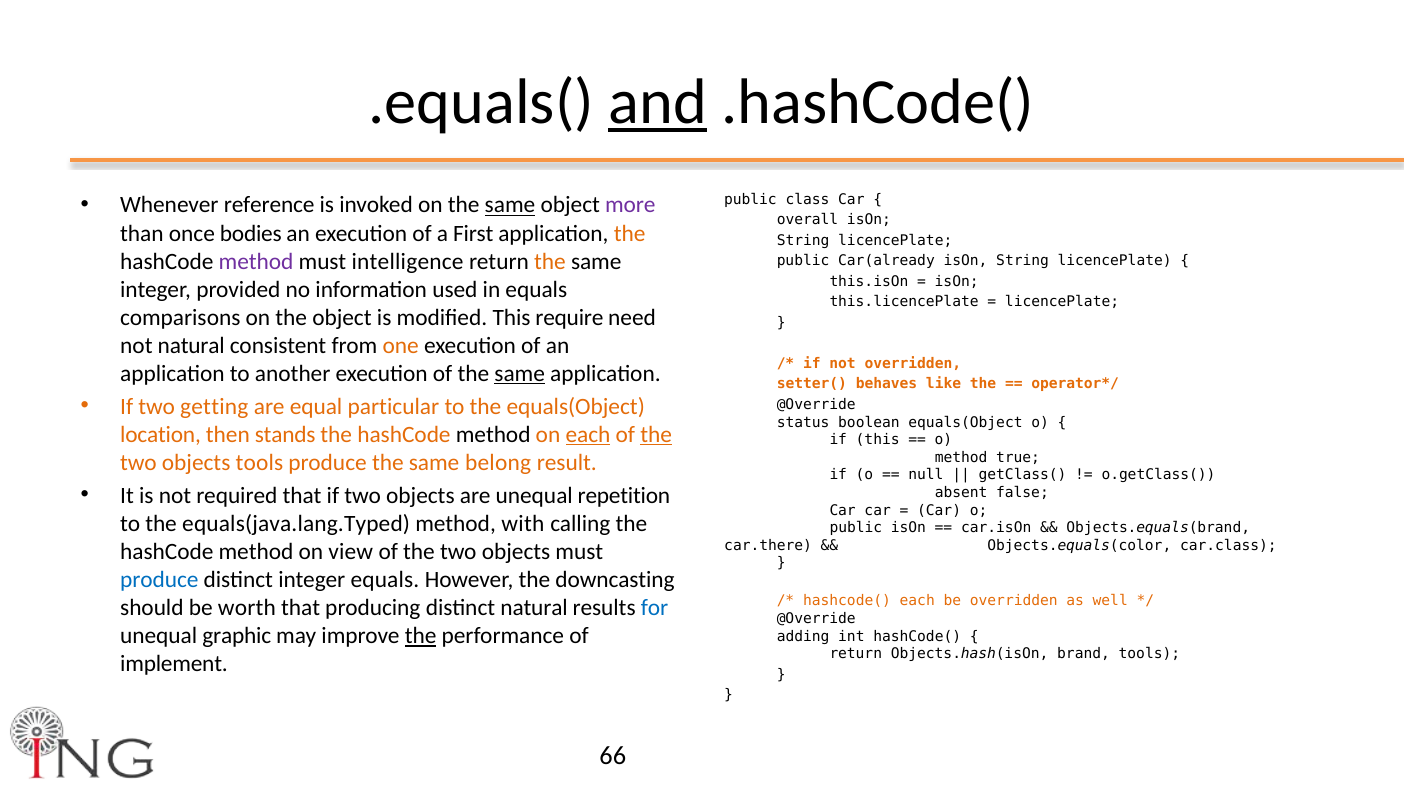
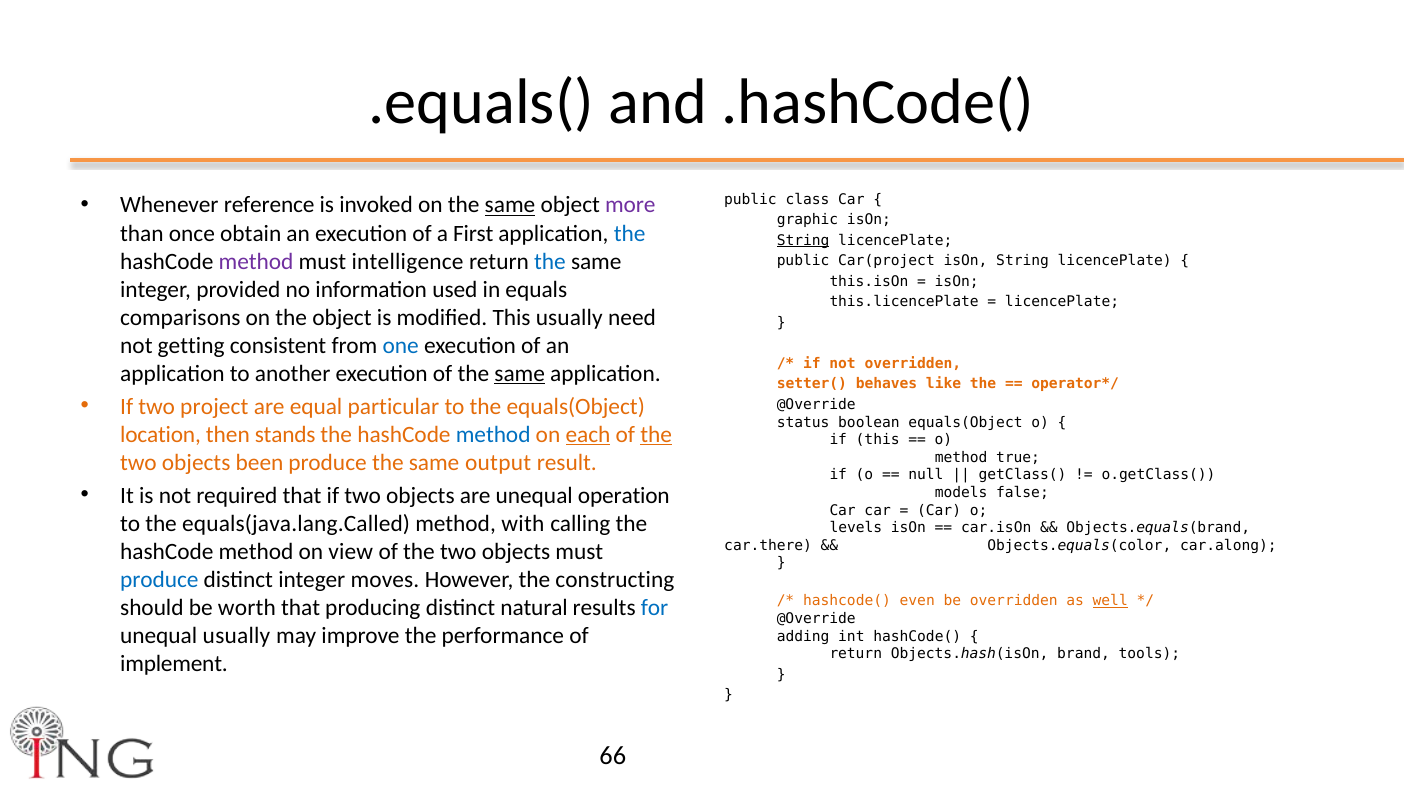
and underline: present -> none
overall: overall -> graphic
bodies: bodies -> obtain
the at (630, 233) colour: orange -> blue
String at (803, 240) underline: none -> present
the at (550, 261) colour: orange -> blue
Car(already: Car(already -> Car(project
This require: require -> usually
not natural: natural -> getting
one colour: orange -> blue
getting: getting -> project
method at (493, 434) colour: black -> blue
objects tools: tools -> been
belong: belong -> output
repetition: repetition -> operation
absent: absent -> models
equals(java.lang.Typed: equals(java.lang.Typed -> equals(java.lang.Called
public at (856, 528): public -> levels
car.class: car.class -> car.along
integer equals: equals -> moves
downcasting: downcasting -> constructing
hashcode( each: each -> even
well underline: none -> present
unequal graphic: graphic -> usually
the at (421, 636) underline: present -> none
